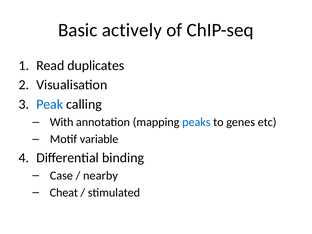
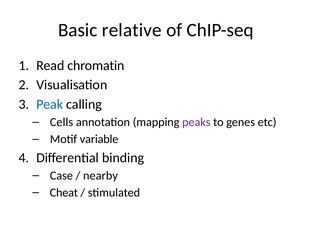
actively: actively -> relative
duplicates: duplicates -> chromatin
With: With -> Cells
peaks colour: blue -> purple
